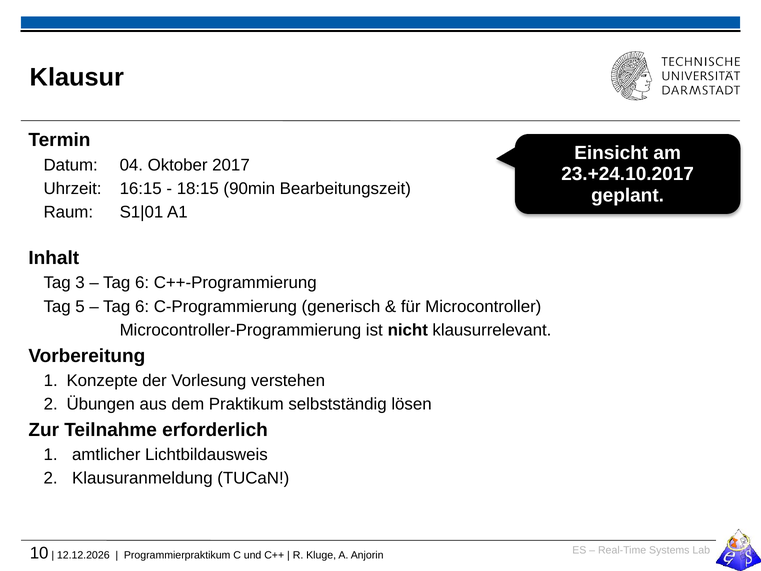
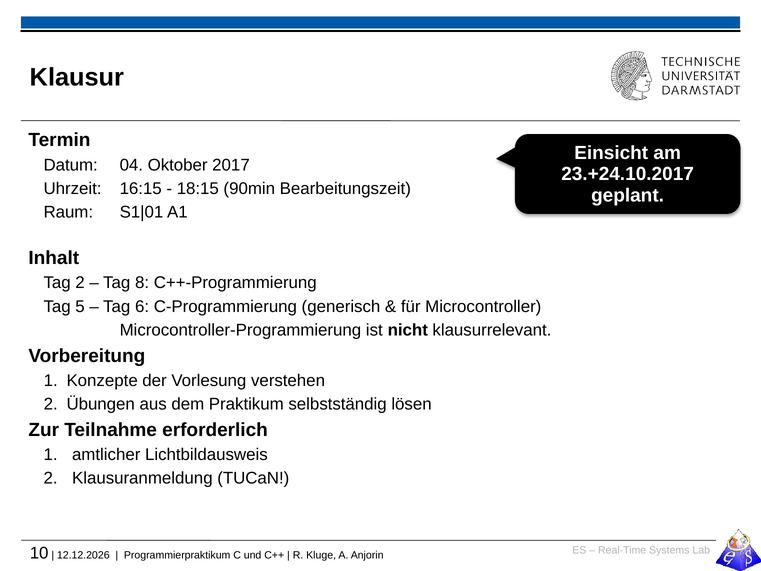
Tag 3: 3 -> 2
6 at (142, 283): 6 -> 8
